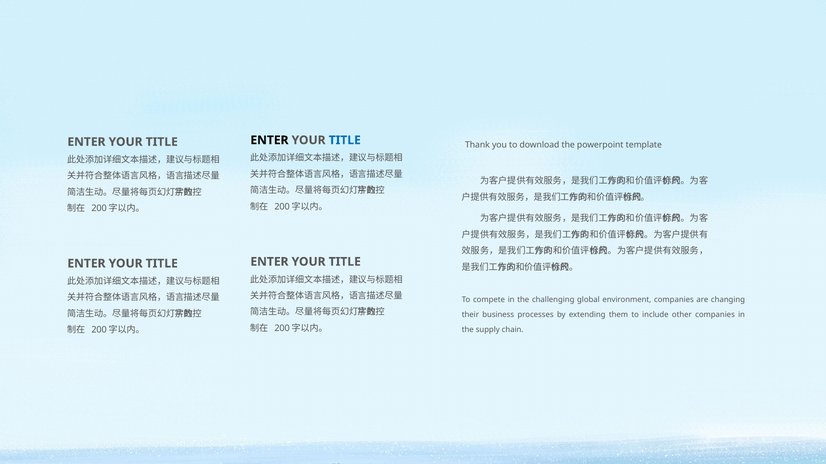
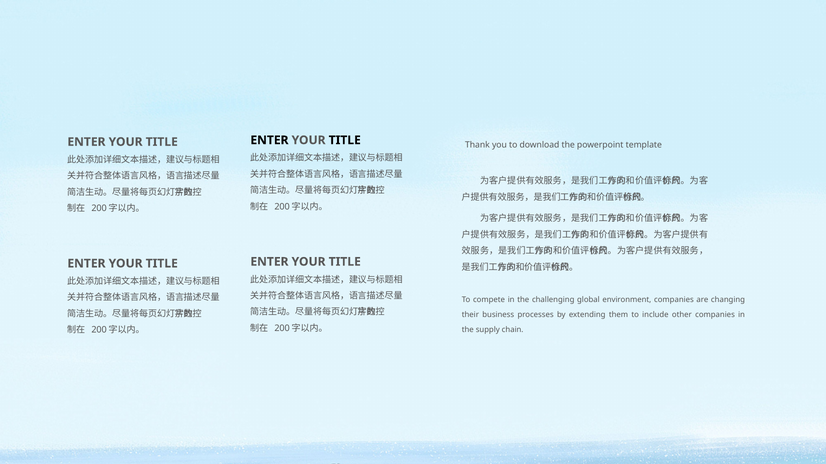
TITLE at (345, 140) colour: blue -> black
